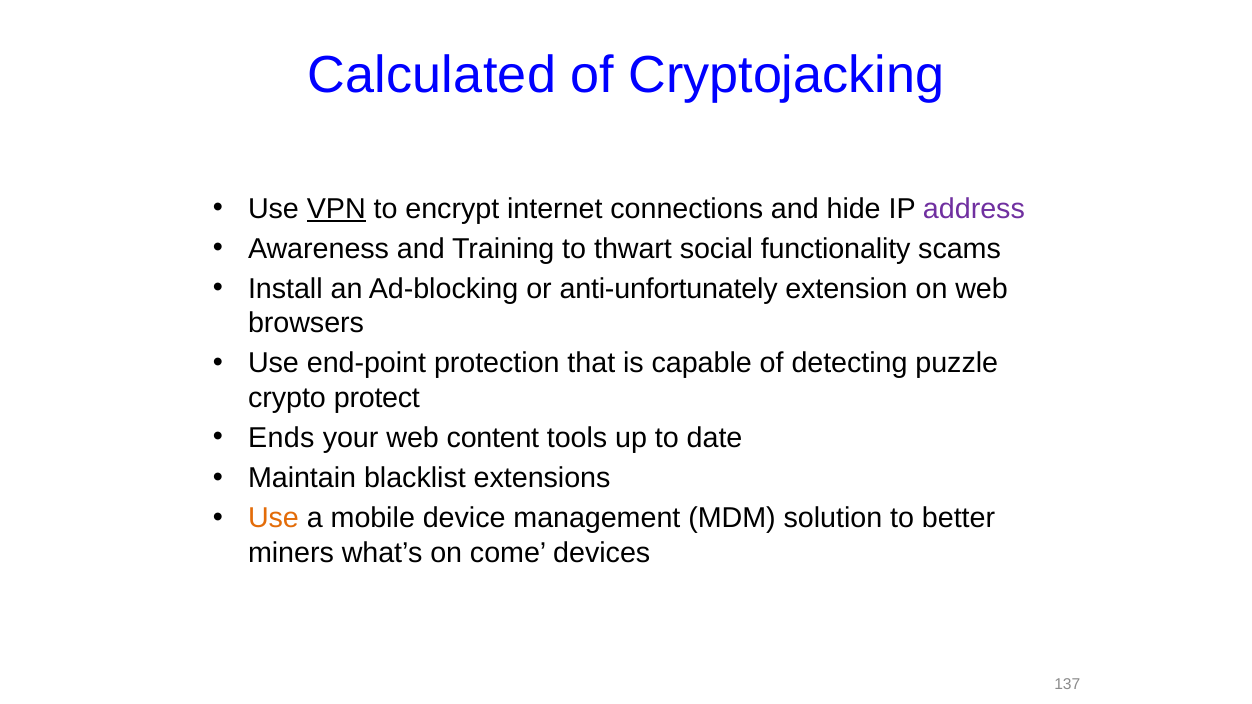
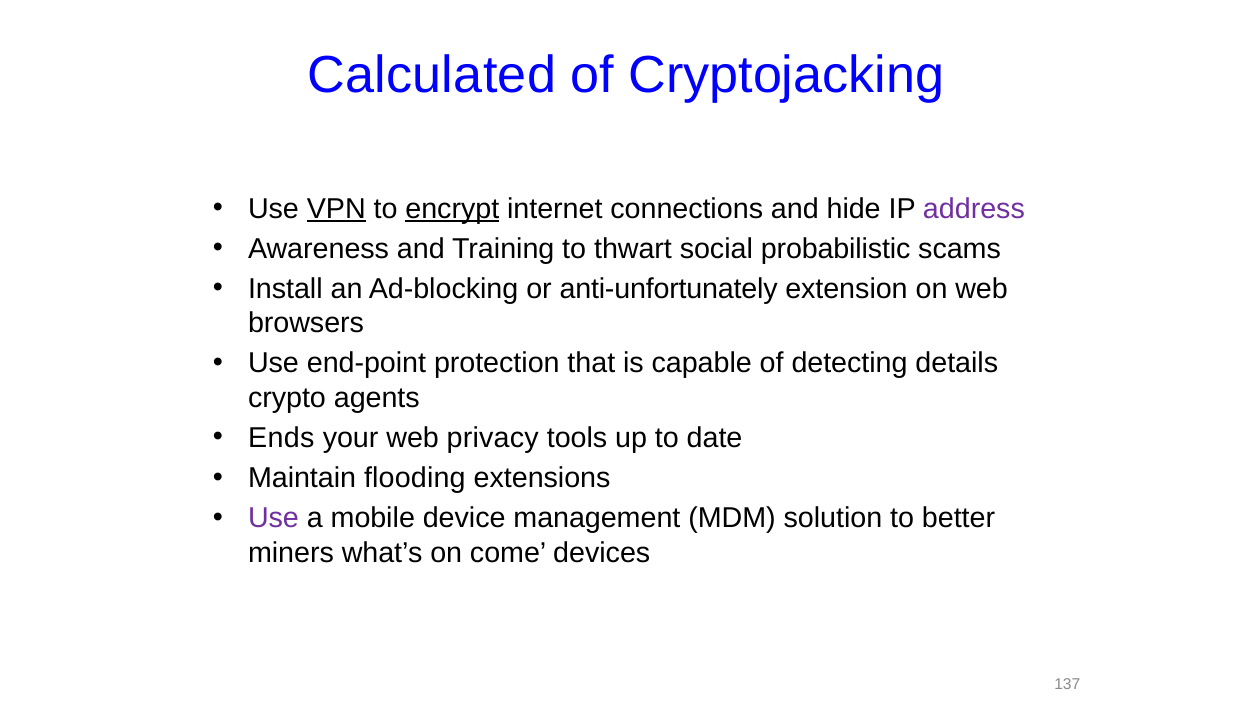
encrypt underline: none -> present
functionality: functionality -> probabilistic
puzzle: puzzle -> details
protect: protect -> agents
content: content -> privacy
blacklist: blacklist -> flooding
Use at (274, 518) colour: orange -> purple
